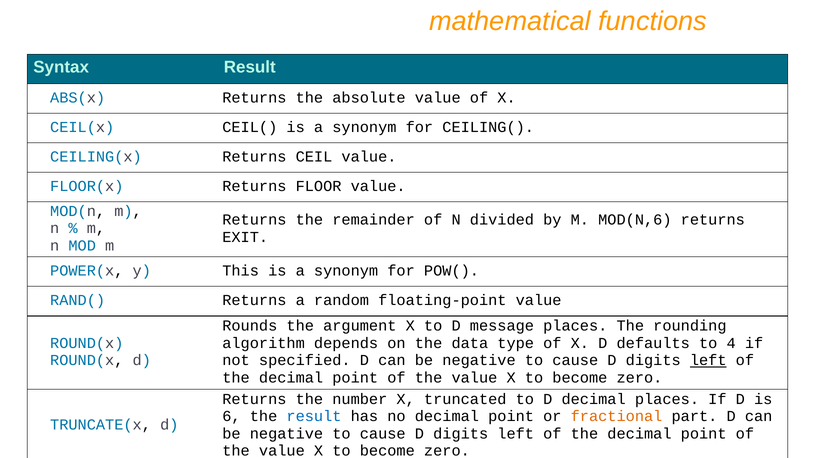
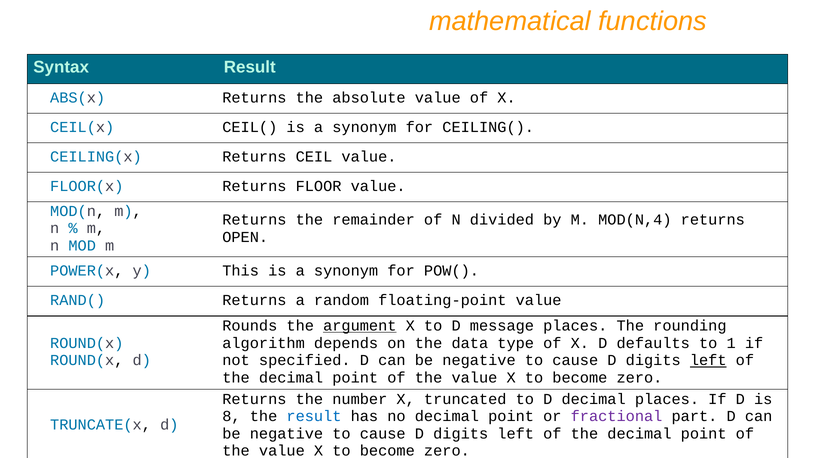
MOD(N,6: MOD(N,6 -> MOD(N,4
EXIT: EXIT -> OPEN
argument underline: none -> present
4: 4 -> 1
6: 6 -> 8
fractional colour: orange -> purple
